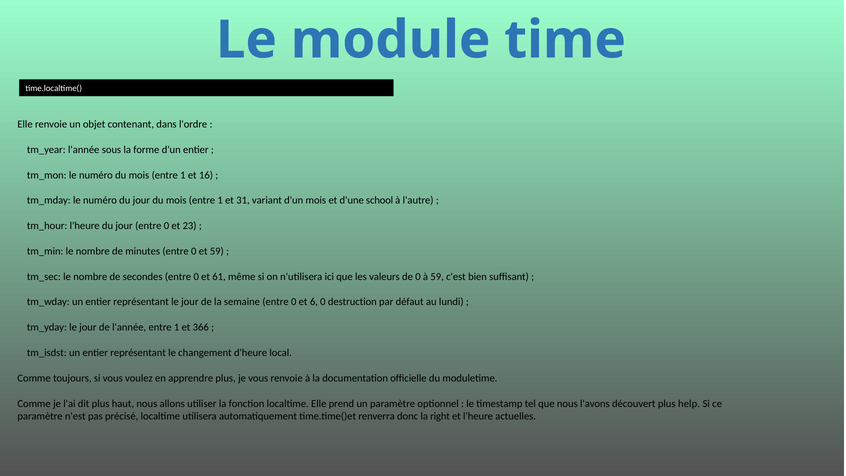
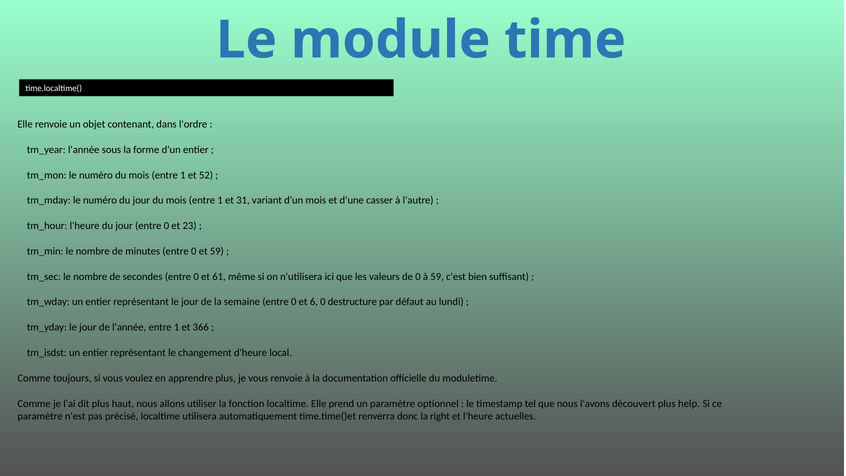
16: 16 -> 52
school: school -> casser
destruction: destruction -> destructure
